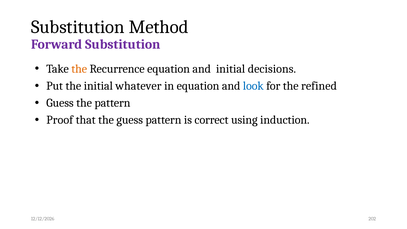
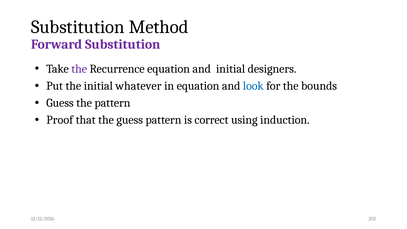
the at (79, 69) colour: orange -> purple
decisions: decisions -> designers
refined: refined -> bounds
